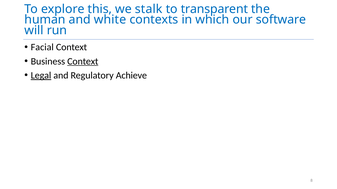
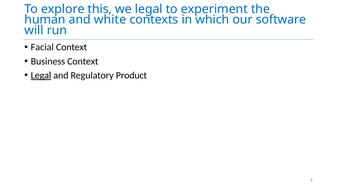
we stalk: stalk -> legal
transparent: transparent -> experiment
Context at (83, 61) underline: present -> none
Achieve: Achieve -> Product
